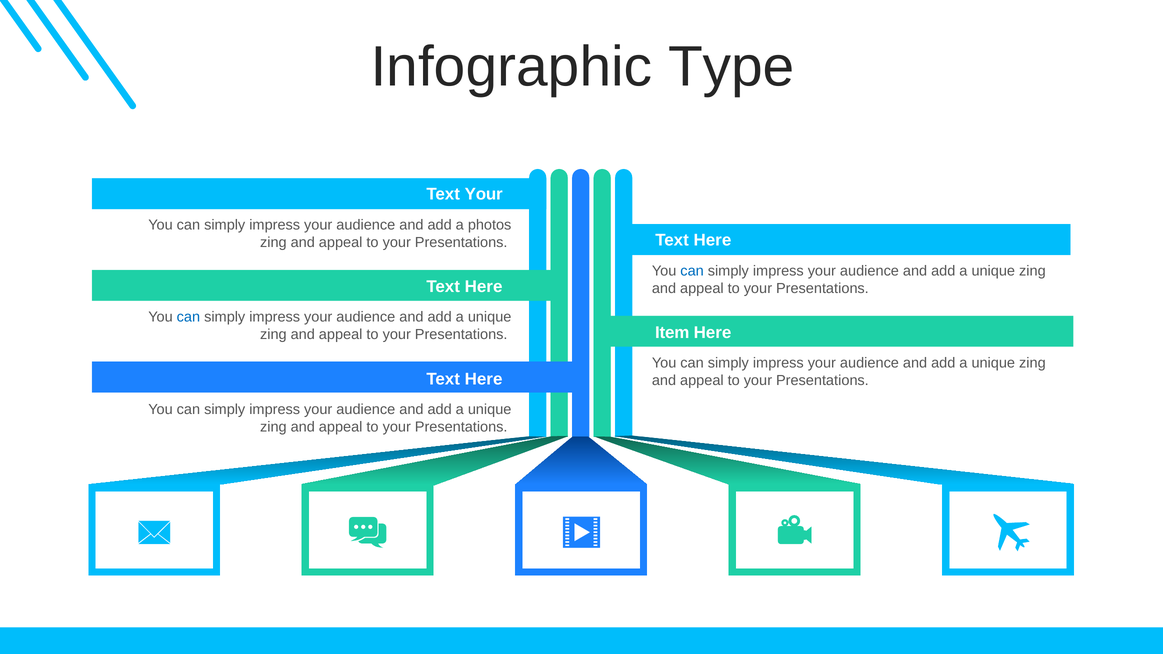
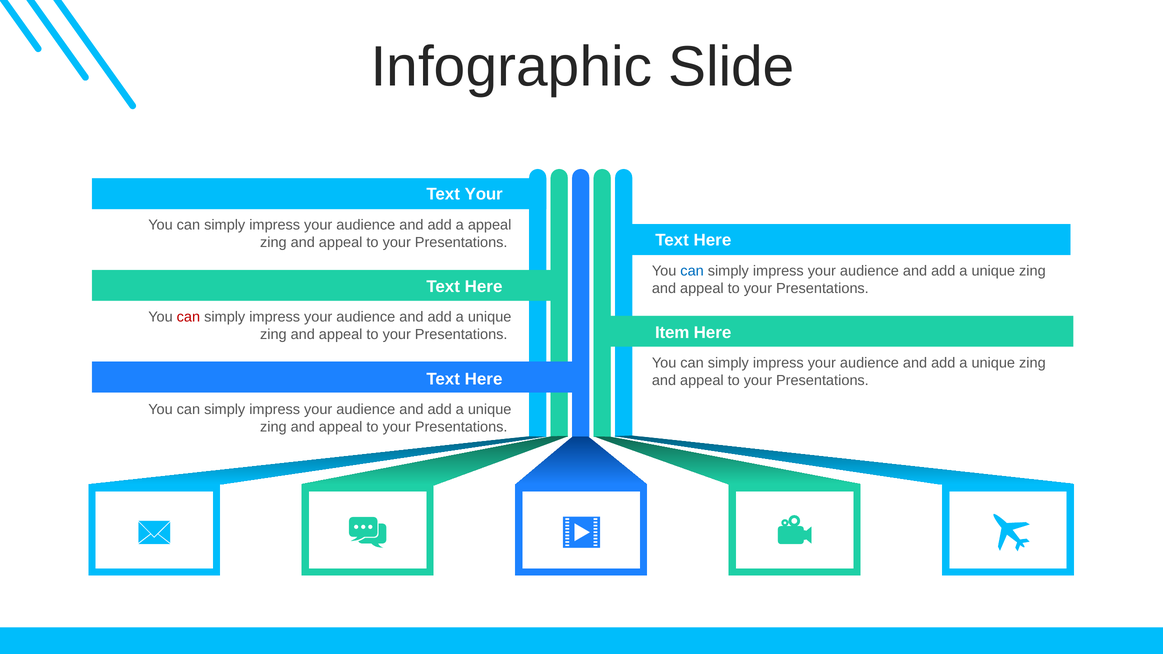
Type: Type -> Slide
a photos: photos -> appeal
can at (188, 317) colour: blue -> red
